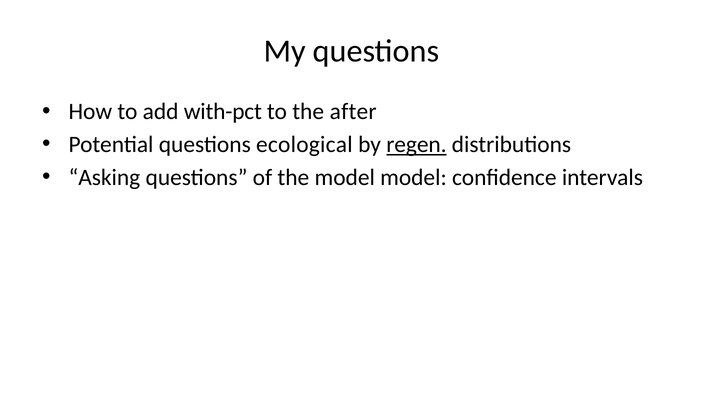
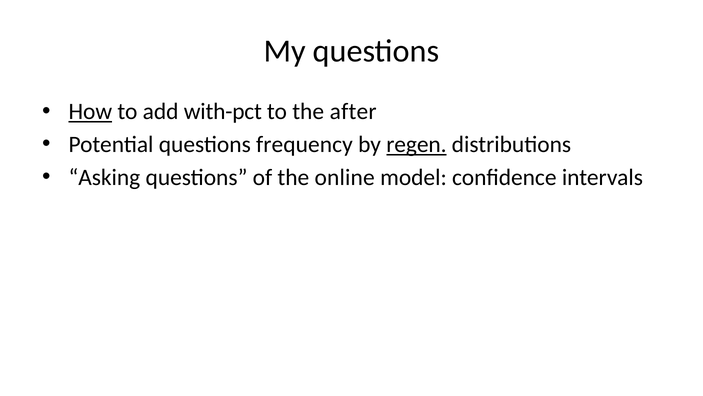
How underline: none -> present
ecological: ecological -> frequency
the model: model -> online
